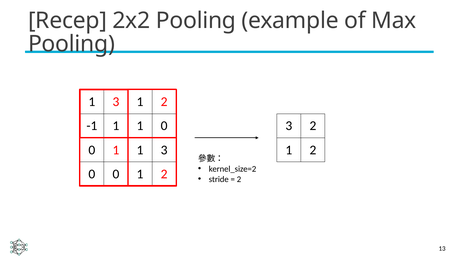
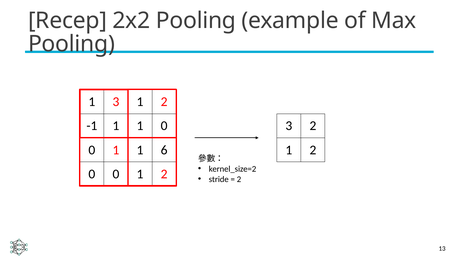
1 1 3: 3 -> 6
